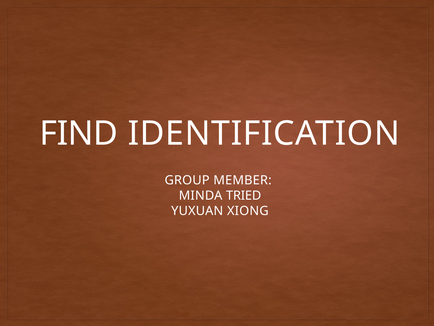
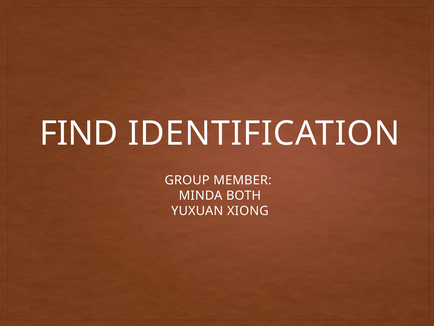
TRIED: TRIED -> BOTH
